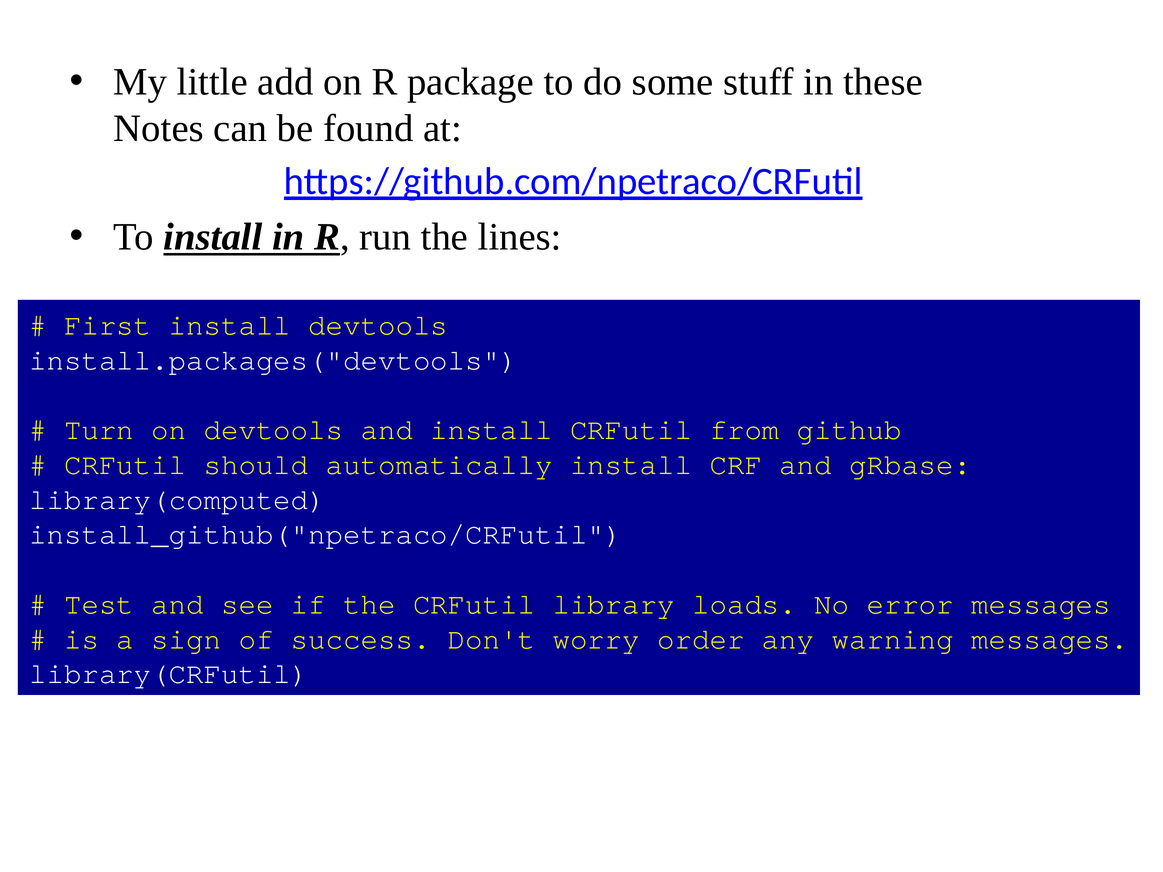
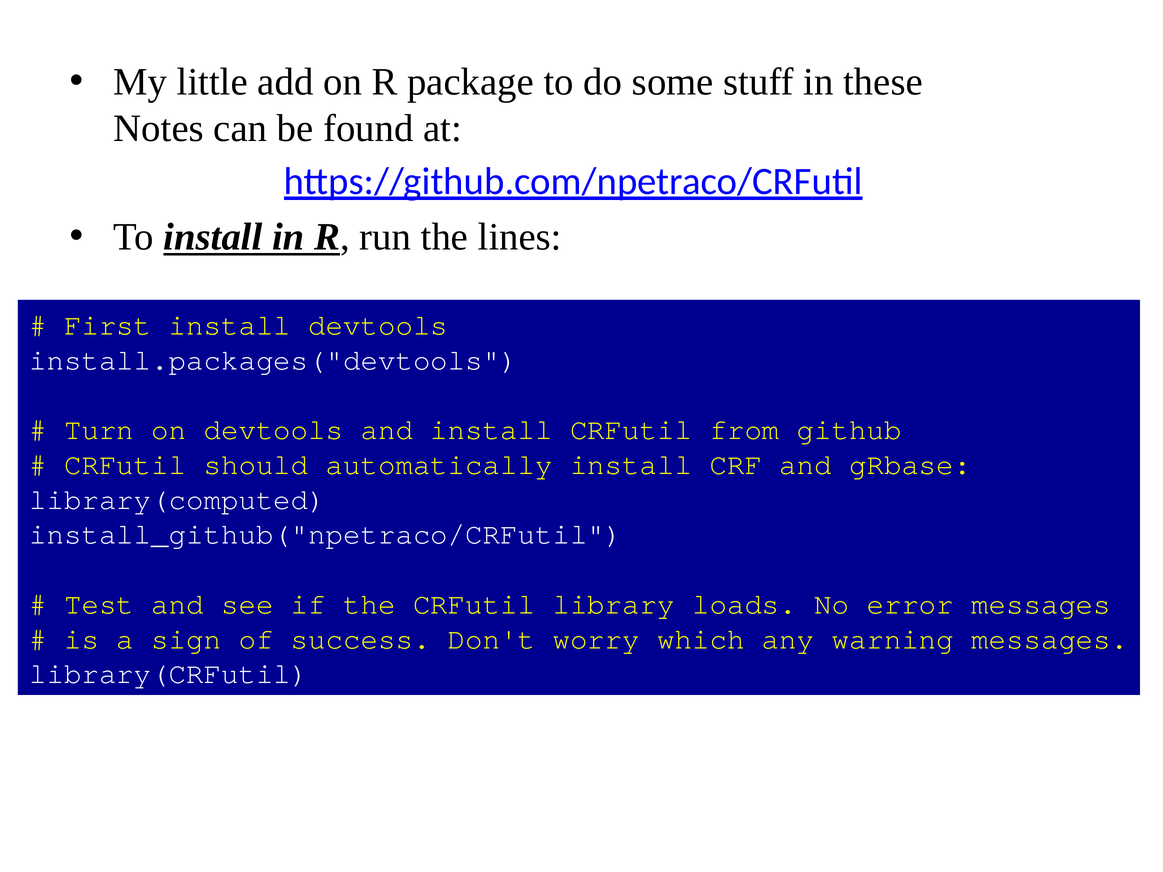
order: order -> which
